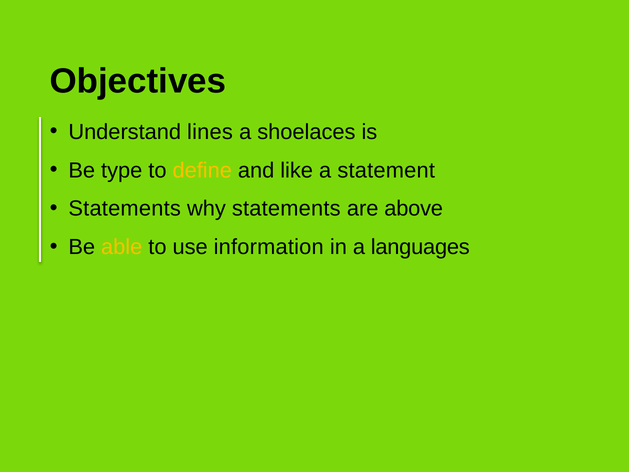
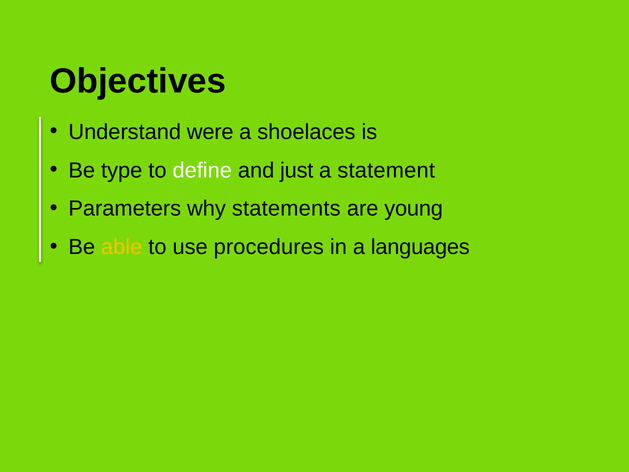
lines: lines -> were
define colour: yellow -> white
like: like -> just
Statements at (125, 209): Statements -> Parameters
above: above -> young
information: information -> procedures
